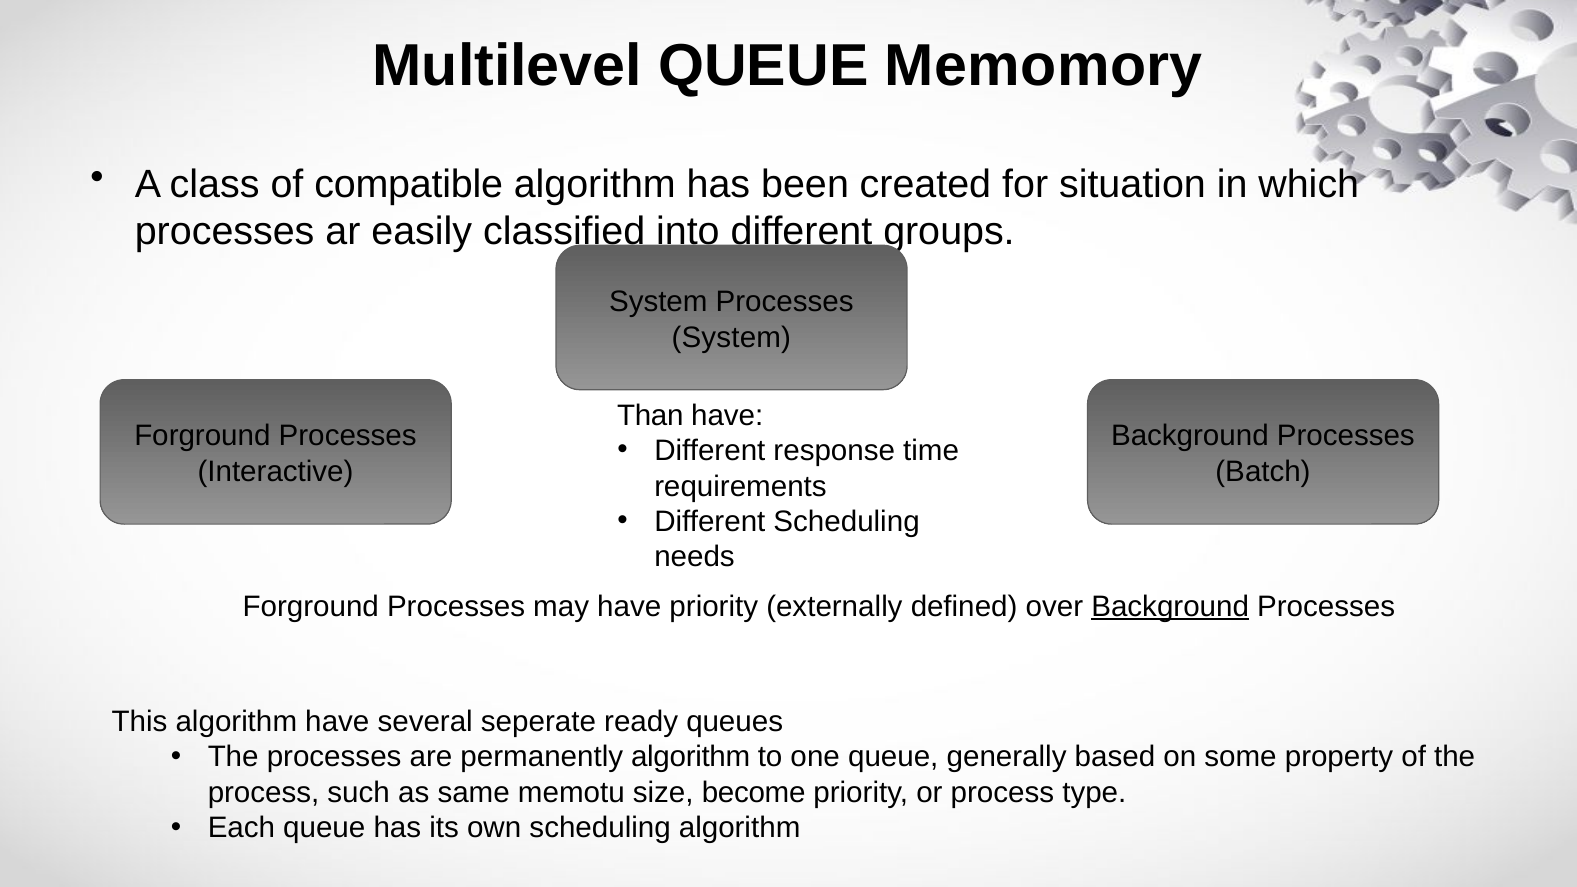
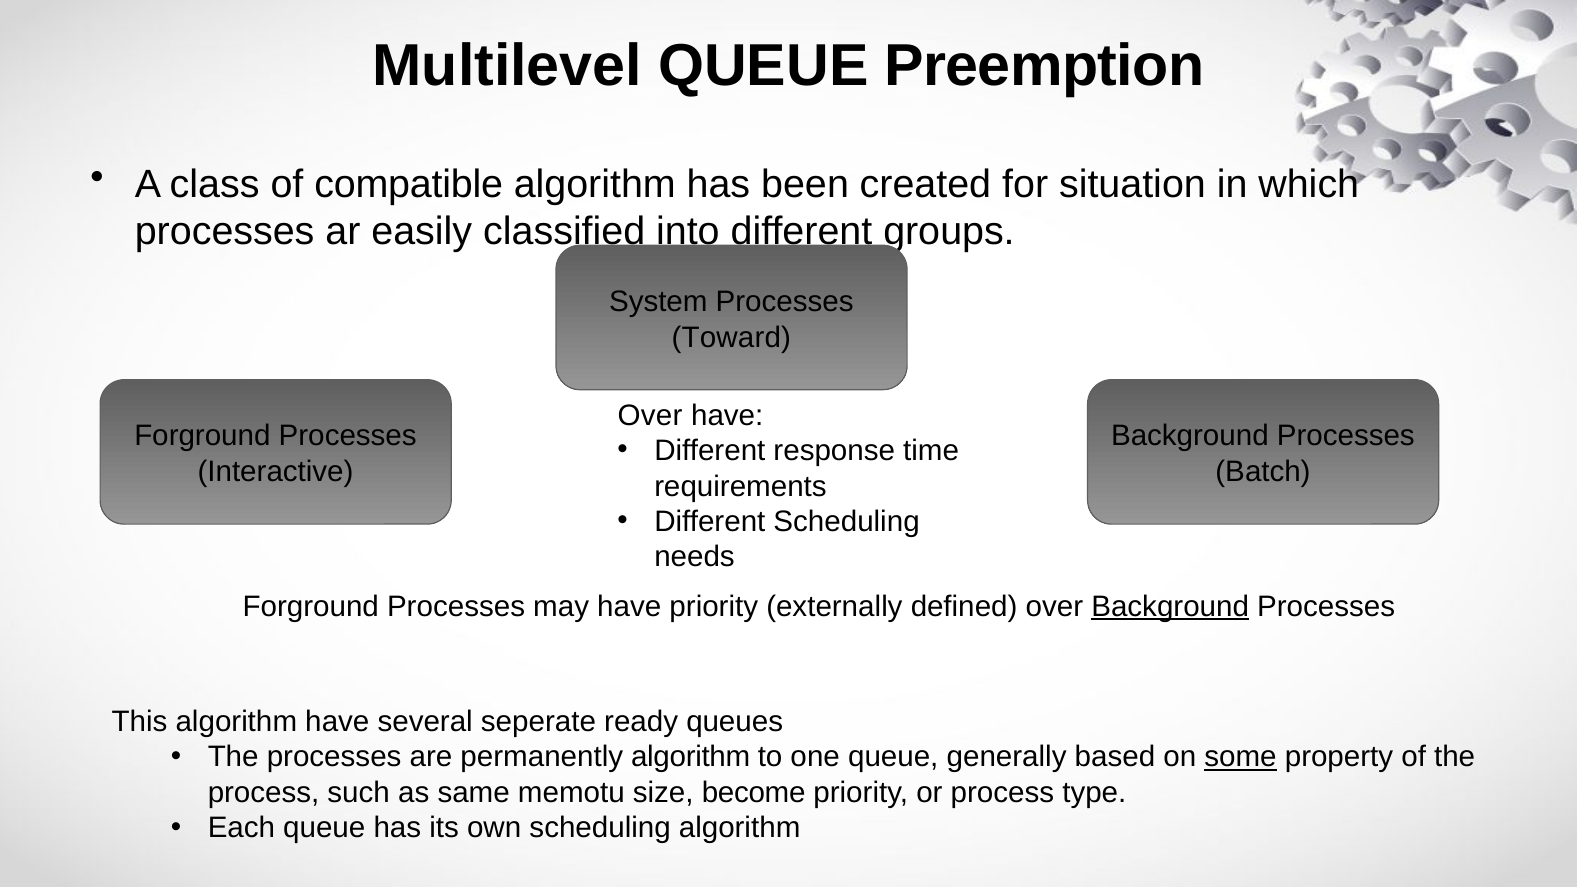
Memomory: Memomory -> Preemption
System at (731, 337): System -> Toward
Than at (650, 415): Than -> Over
some underline: none -> present
